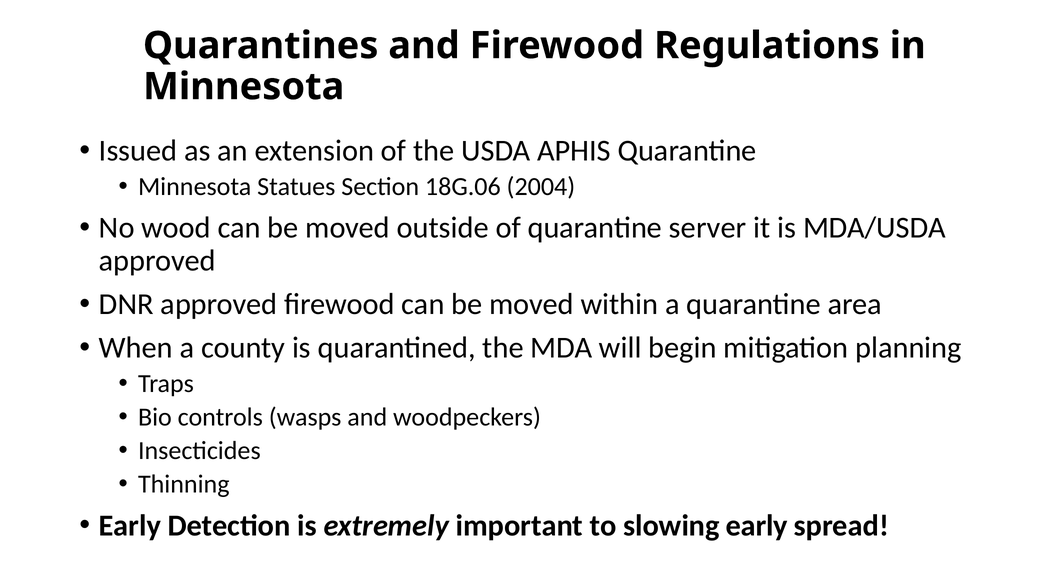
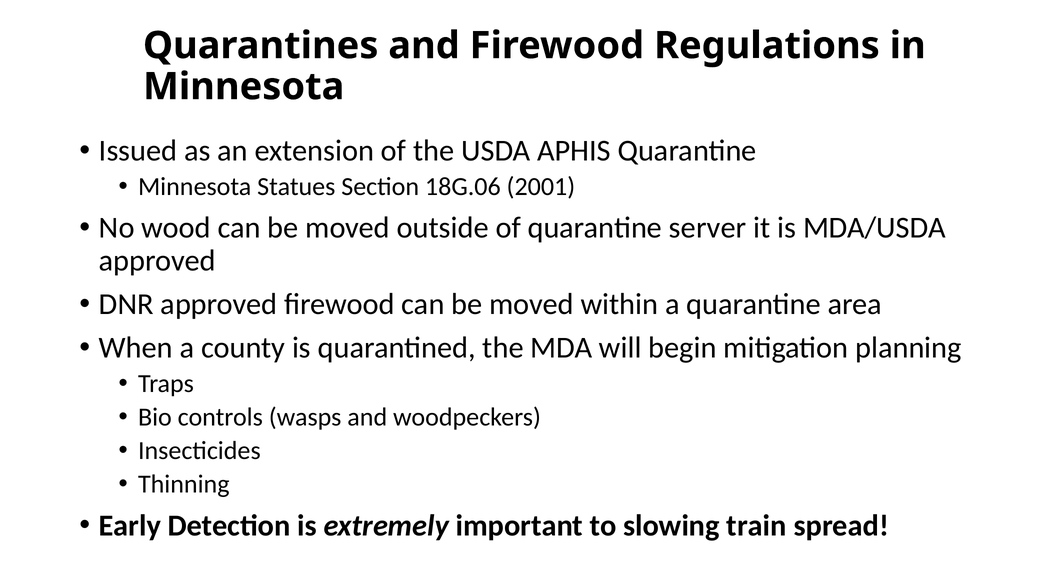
2004: 2004 -> 2001
slowing early: early -> train
